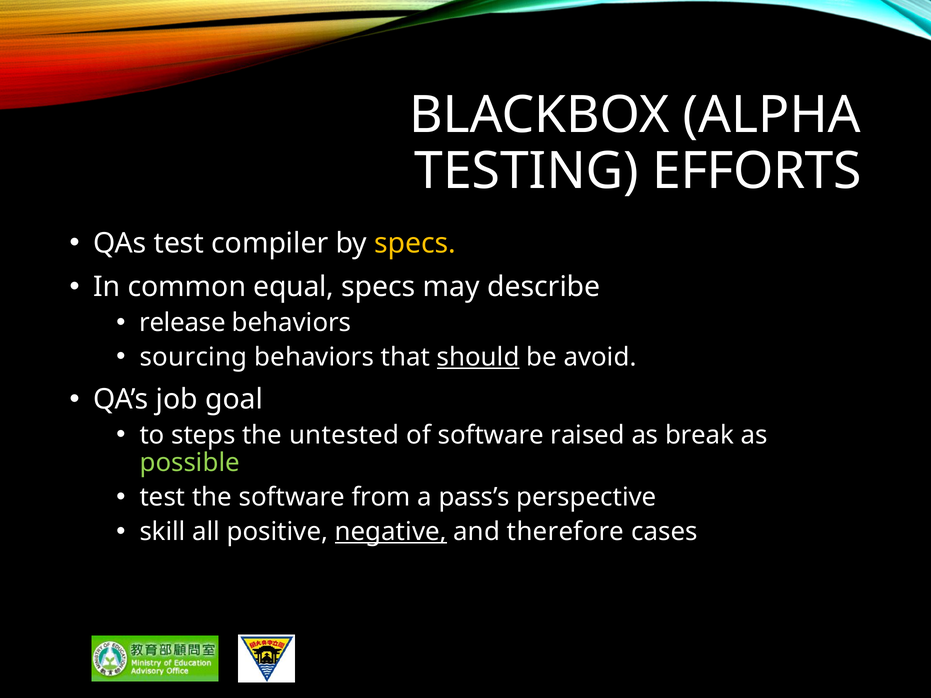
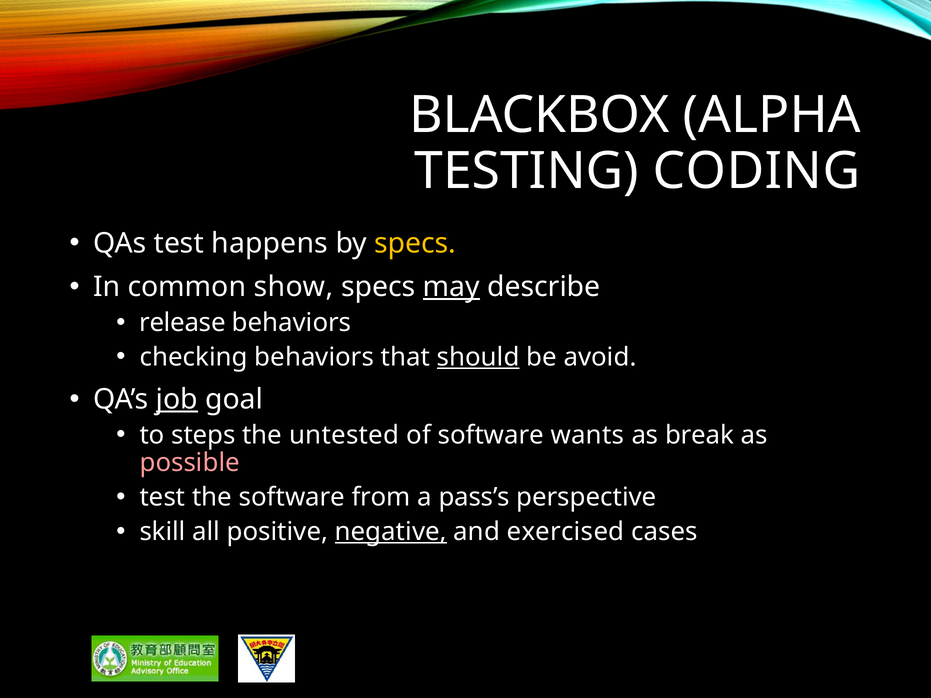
EFFORTS: EFFORTS -> CODING
compiler: compiler -> happens
equal: equal -> show
may underline: none -> present
sourcing: sourcing -> checking
job underline: none -> present
raised: raised -> wants
possible colour: light green -> pink
therefore: therefore -> exercised
